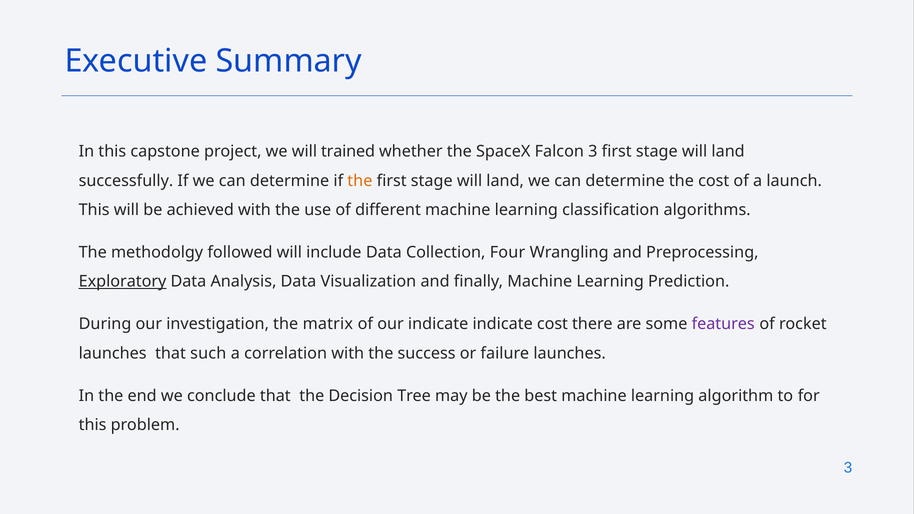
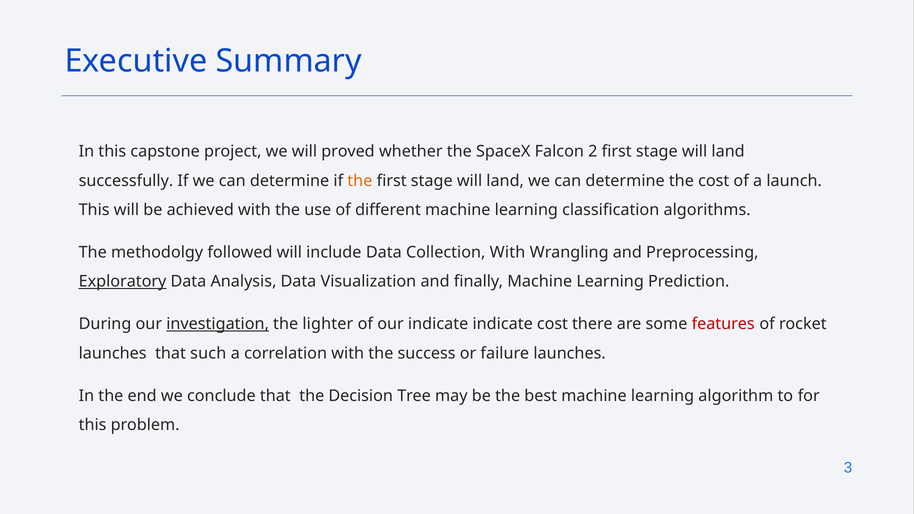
trained: trained -> proved
Falcon 3: 3 -> 2
Collection Four: Four -> With
investigation underline: none -> present
matrix: matrix -> lighter
features colour: purple -> red
